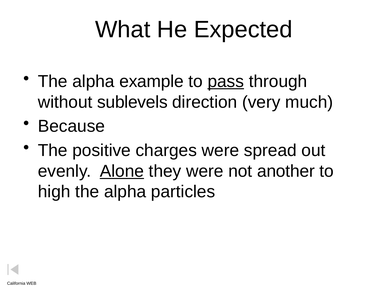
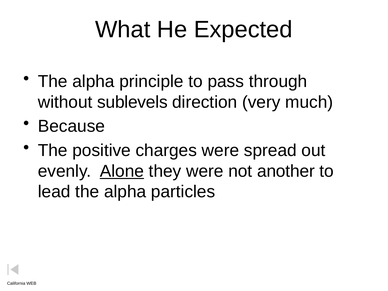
example: example -> principle
pass underline: present -> none
high: high -> lead
